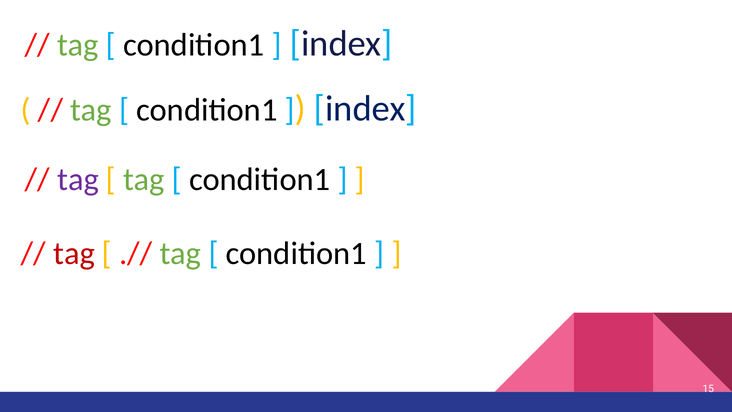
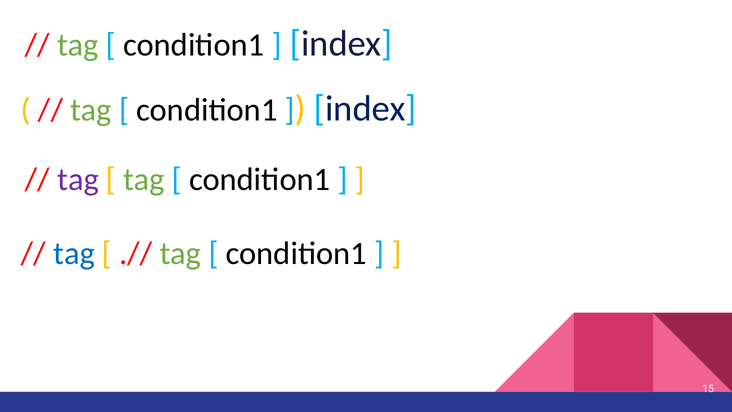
tag at (74, 253) colour: red -> blue
